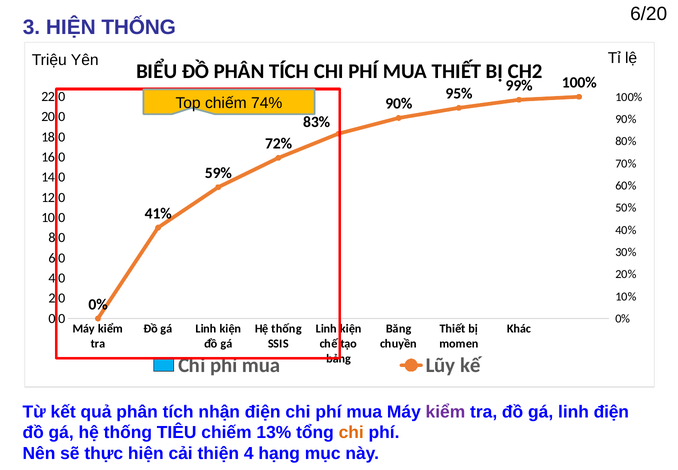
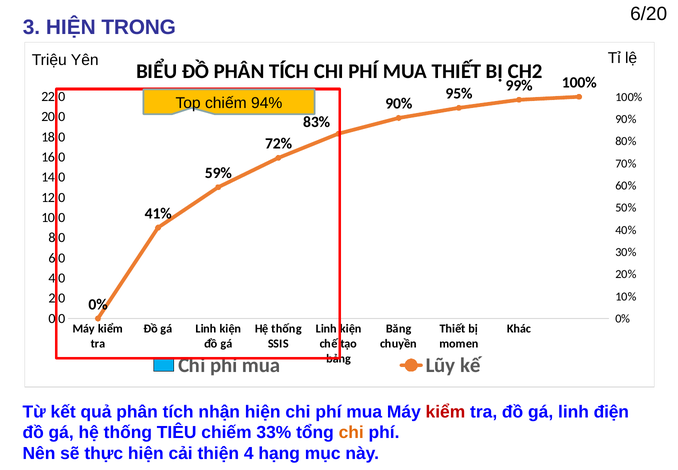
HIỆN THỐNG: THỐNG -> TRONG
74%: 74% -> 94%
nhận điện: điện -> hiện
kiểm at (445, 411) colour: purple -> red
13%: 13% -> 33%
